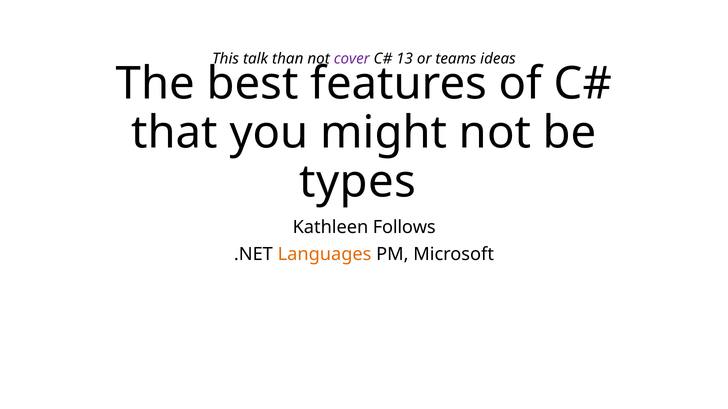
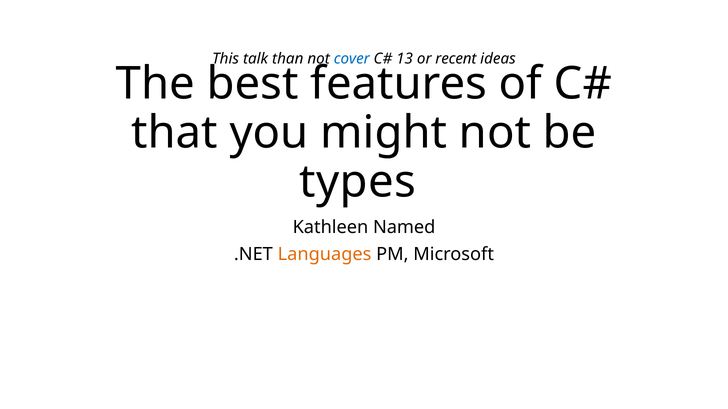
cover colour: purple -> blue
teams: teams -> recent
Follows: Follows -> Named
